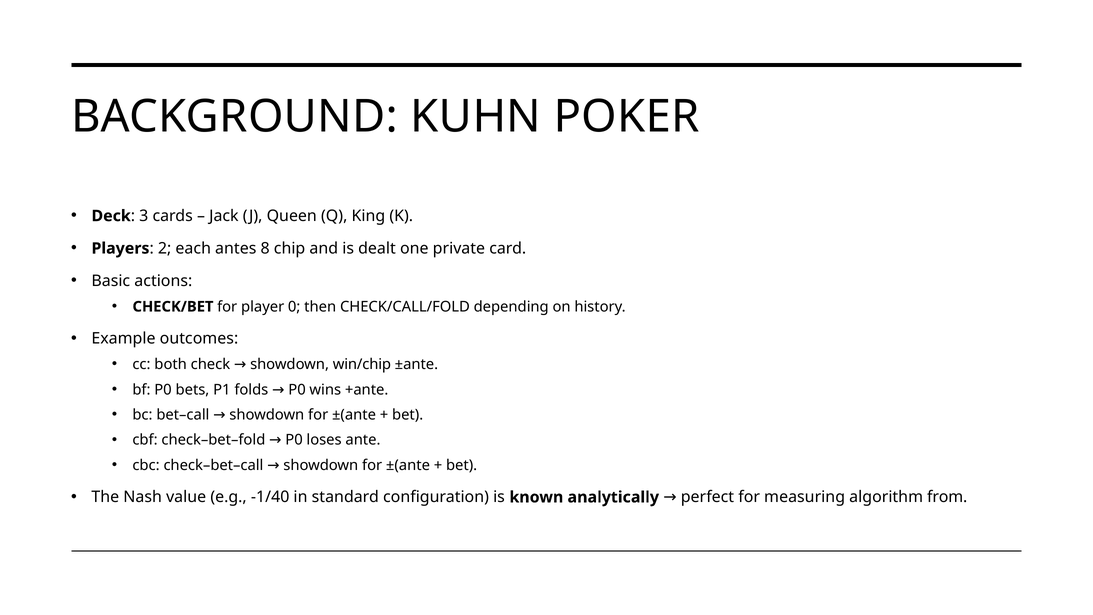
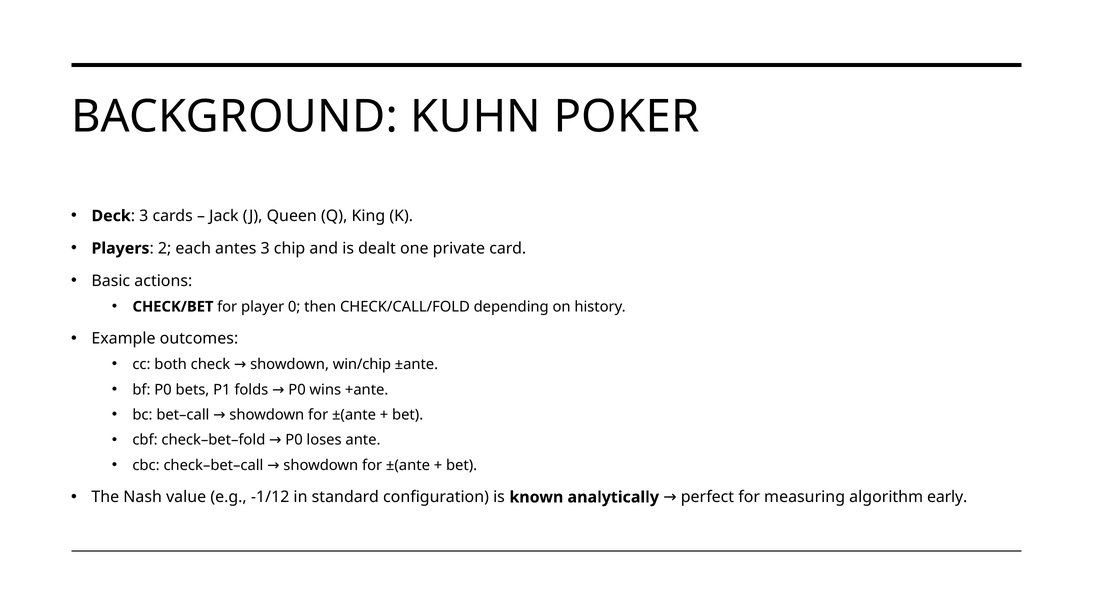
antes 8: 8 -> 3
-1/40: -1/40 -> -1/12
from: from -> early
